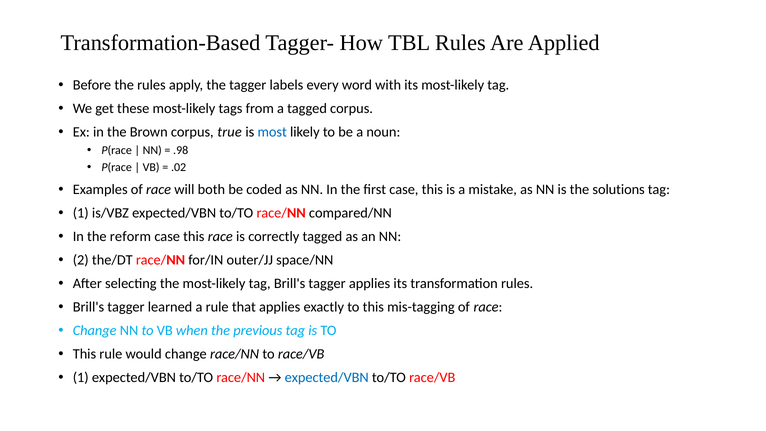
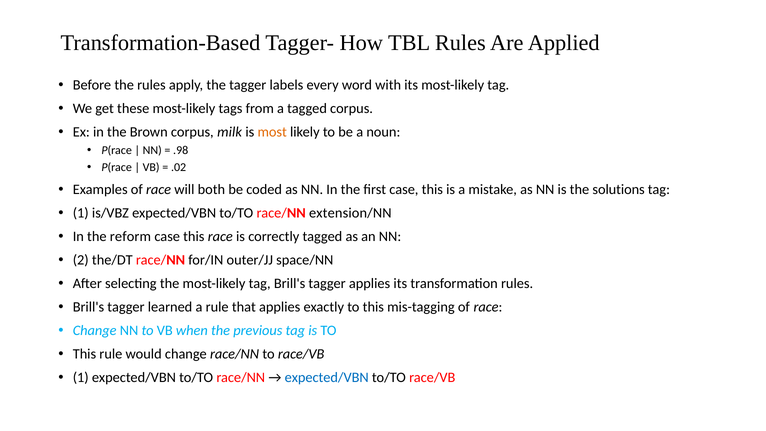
true: true -> milk
most colour: blue -> orange
compared/NN: compared/NN -> extension/NN
